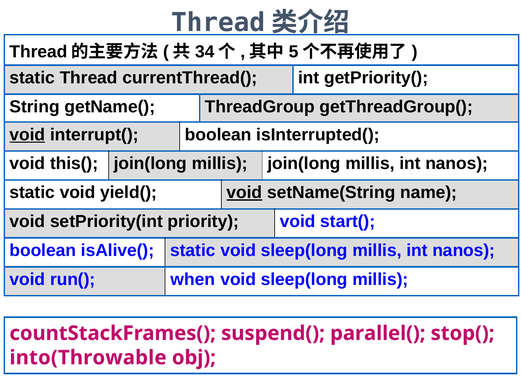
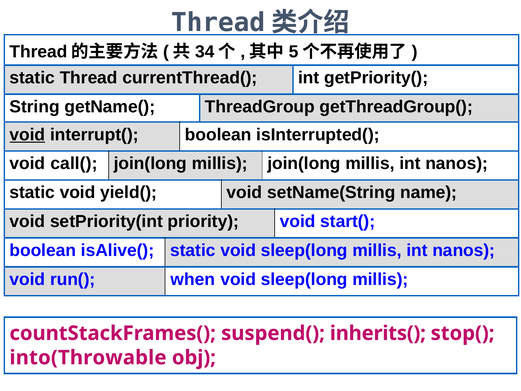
this(: this( -> call(
void at (244, 192) underline: present -> none
parallel(: parallel( -> inherits(
